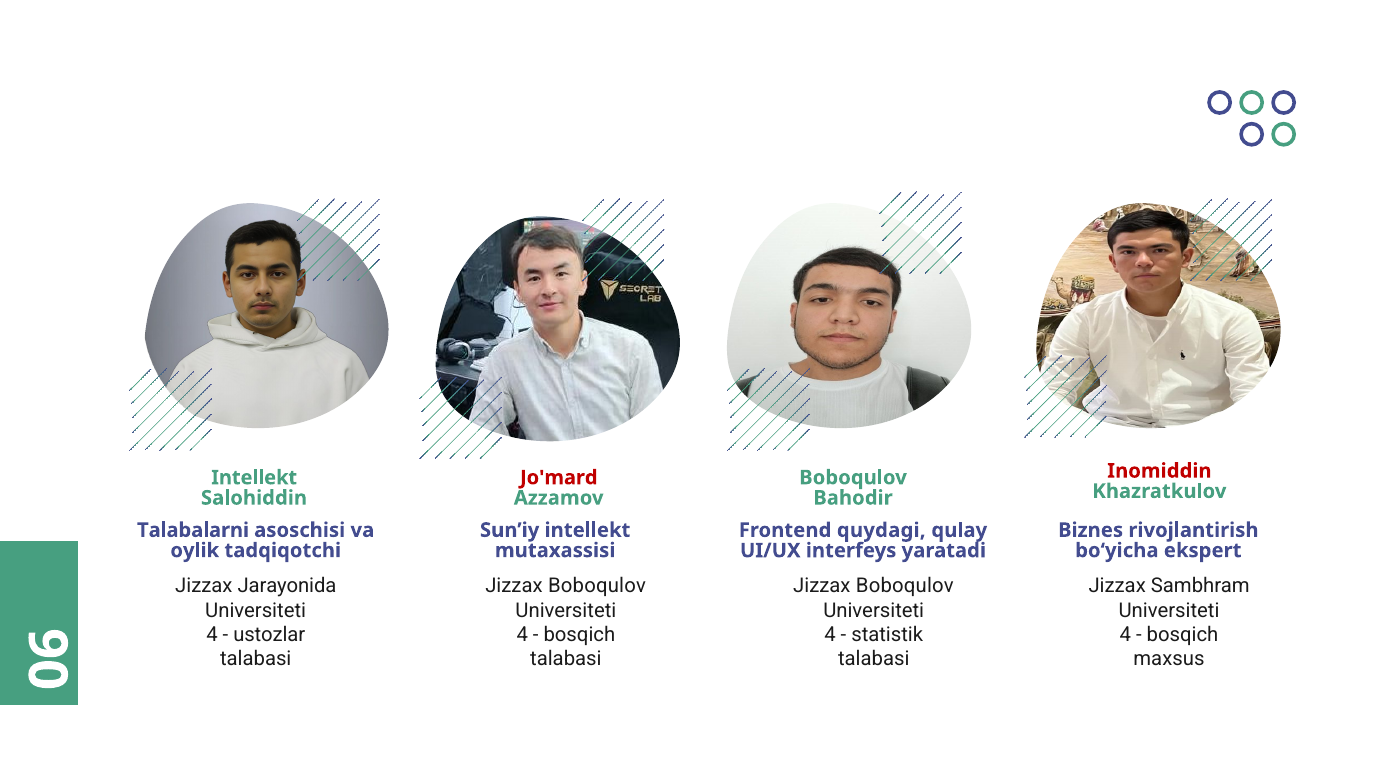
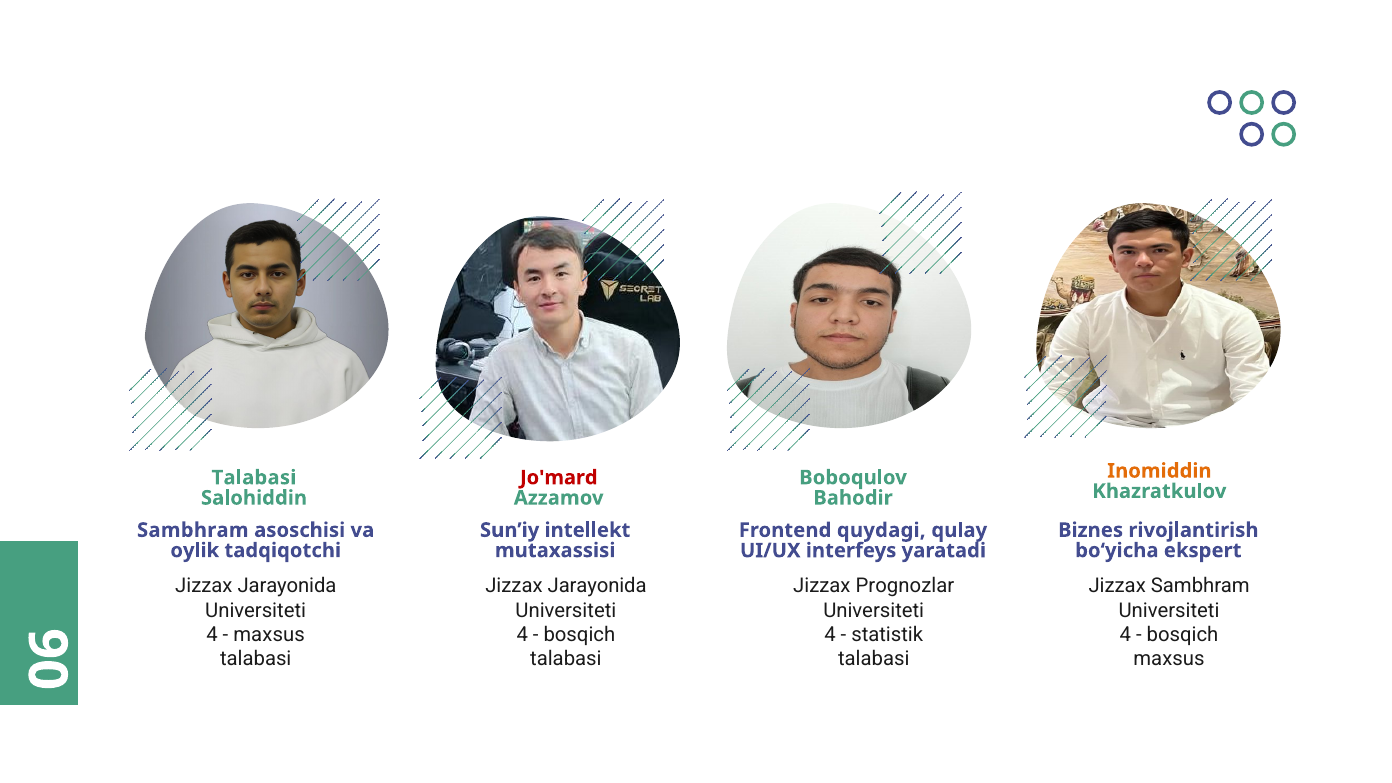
Inomiddin colour: red -> orange
Intellekt at (254, 478): Intellekt -> Talabasi
Talabalarni at (193, 530): Talabalarni -> Sambhram
Boboqulov at (597, 586): Boboqulov -> Jarayonida
Boboqulov at (905, 586): Boboqulov -> Prognozlar
ustozlar at (269, 635): ustozlar -> maxsus
